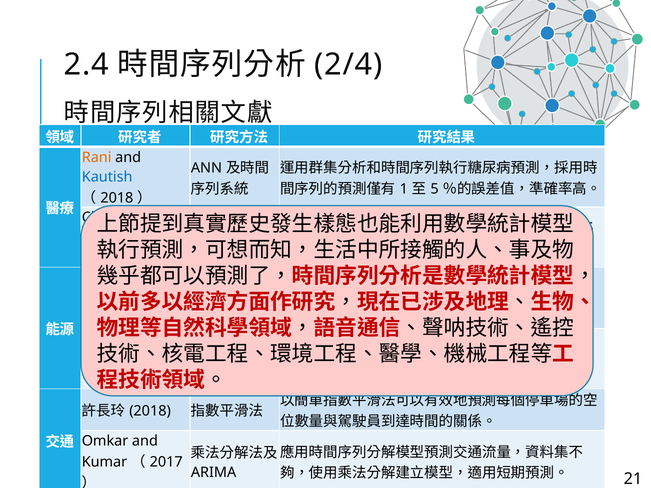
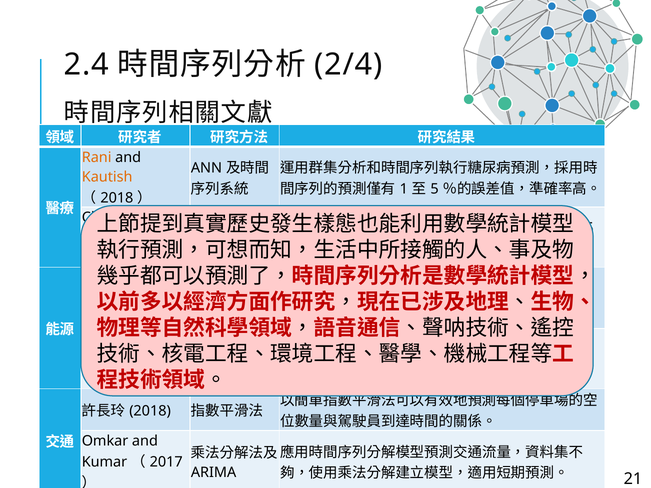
Kautish colour: blue -> orange
